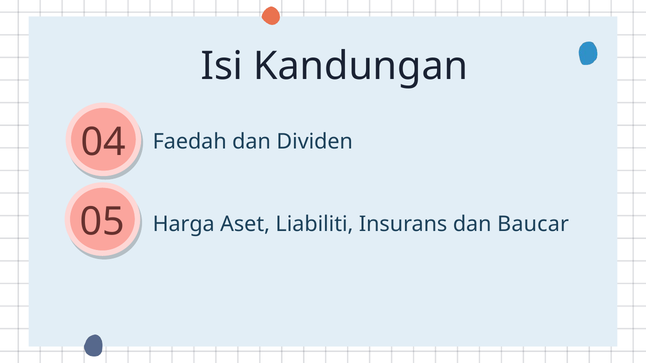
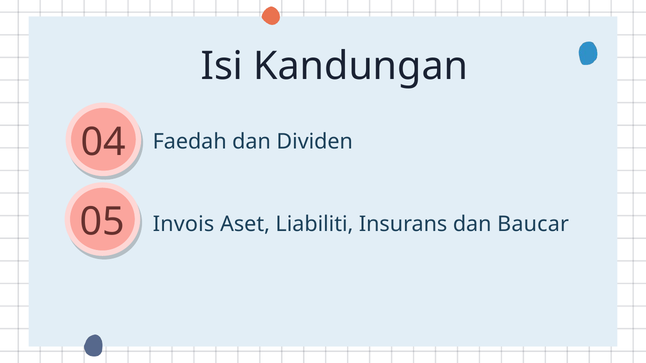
Harga: Harga -> Invois
